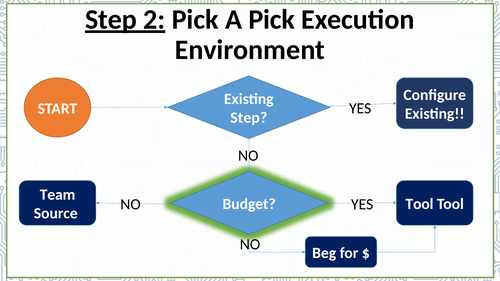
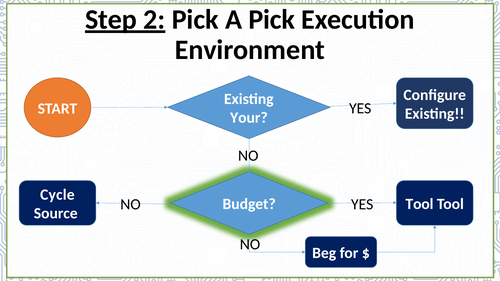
Step at (249, 118): Step -> Your
Team: Team -> Cycle
